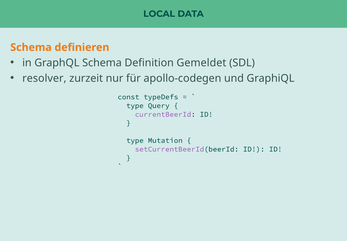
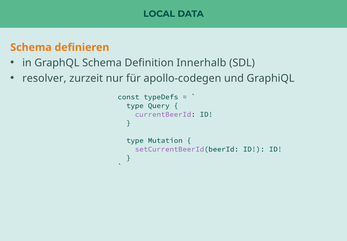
Gemeldet: Gemeldet -> Innerhalb
